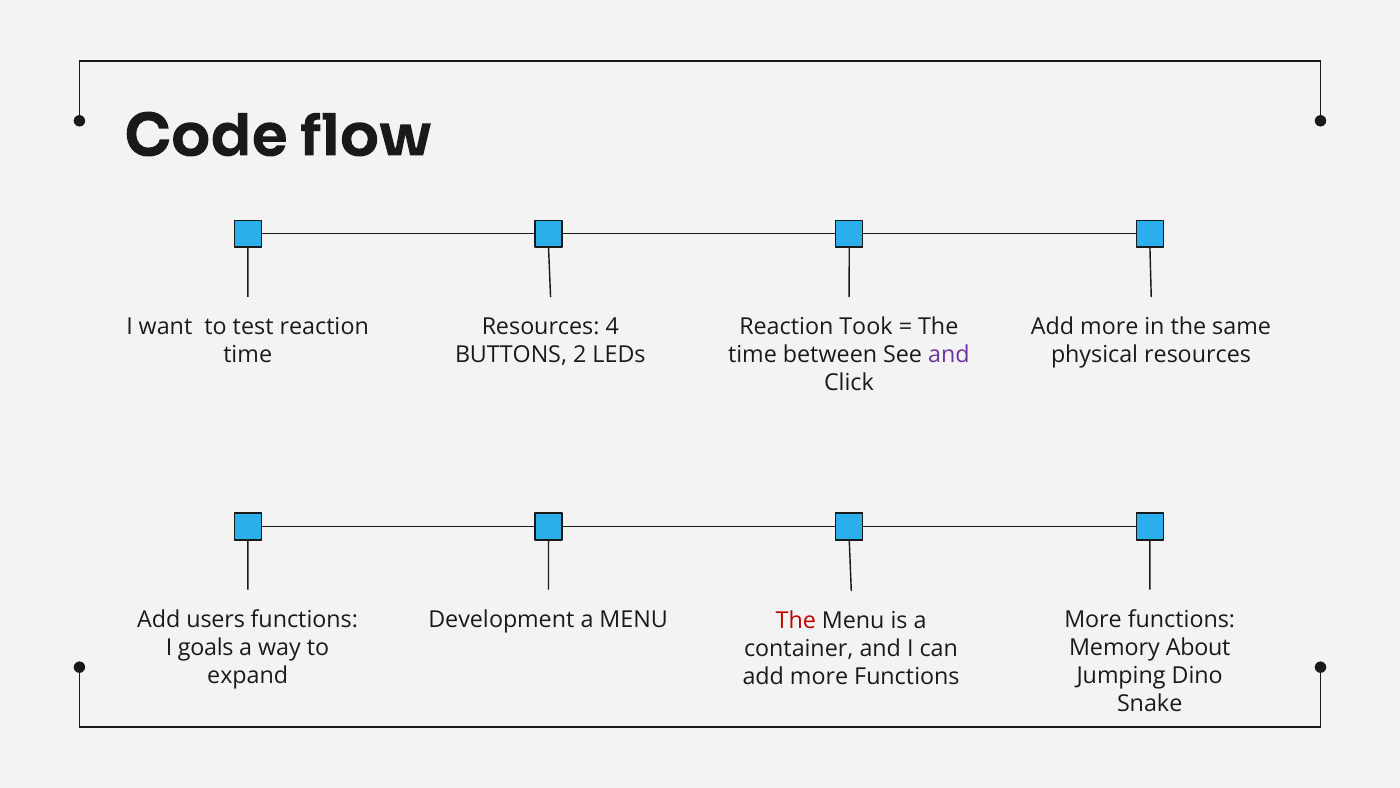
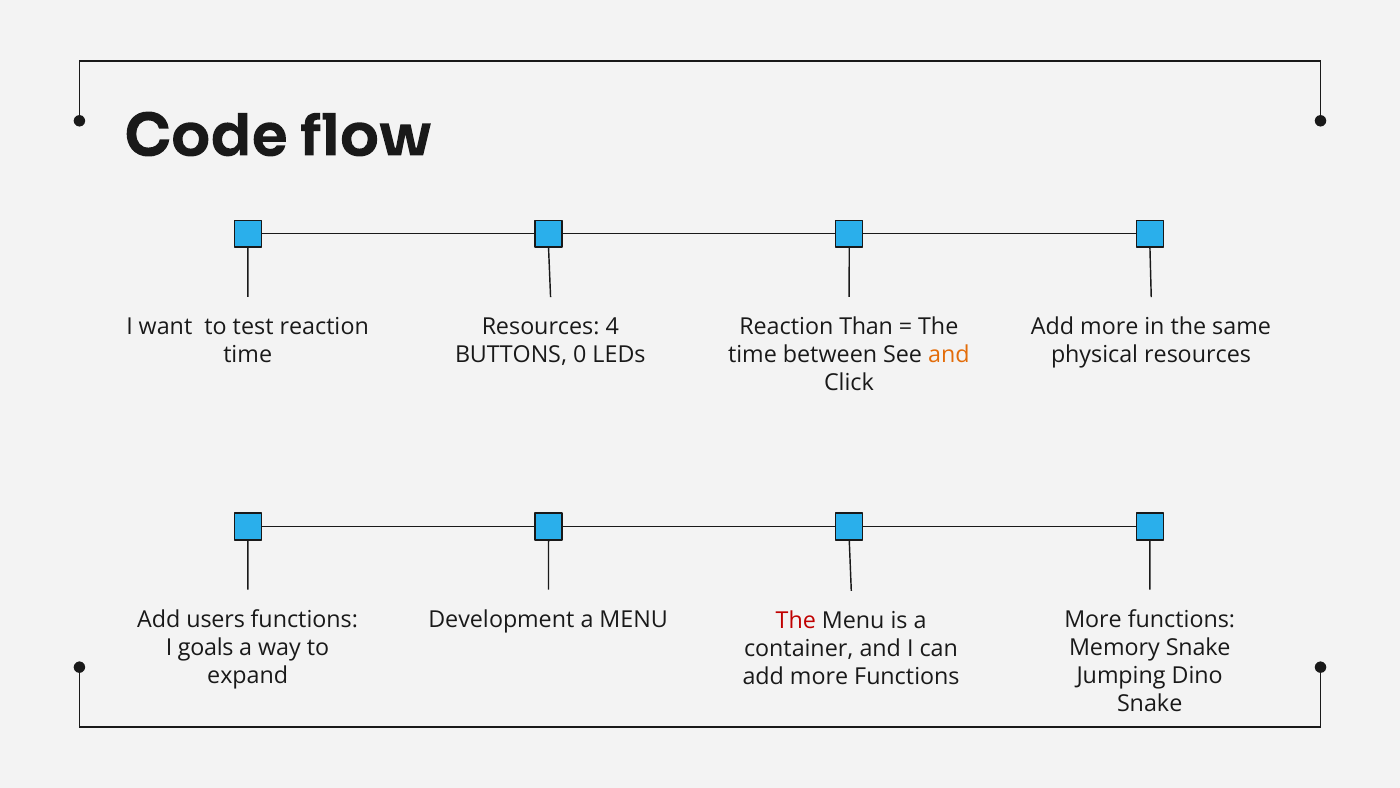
Took: Took -> Than
2: 2 -> 0
and at (949, 354) colour: purple -> orange
Memory About: About -> Snake
